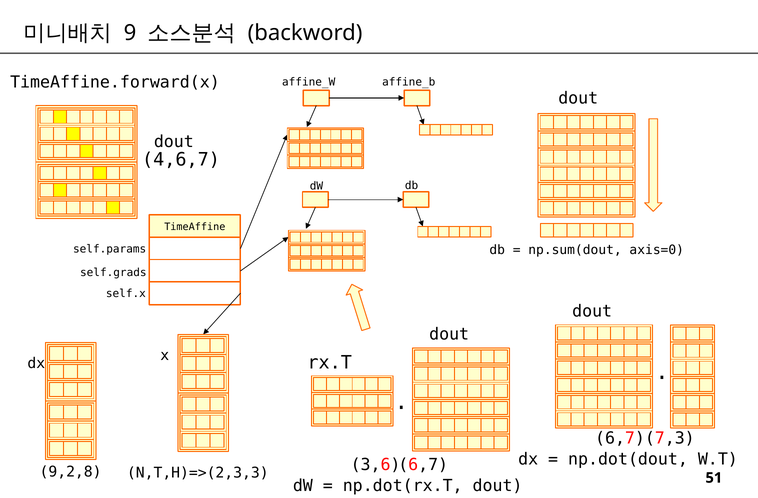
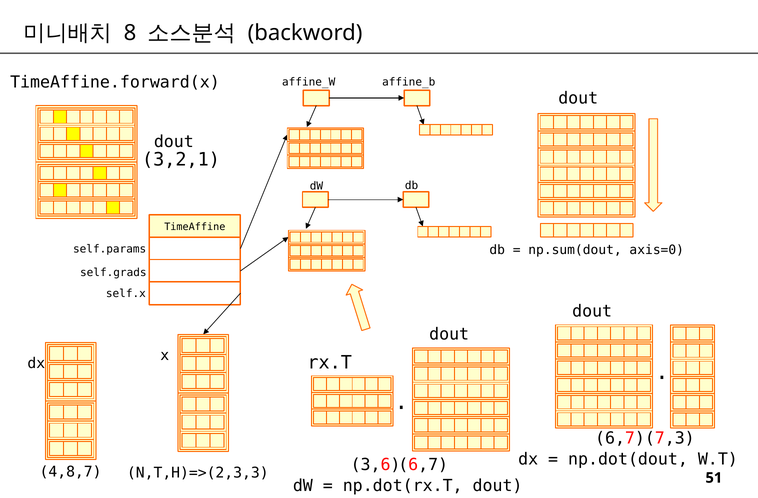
9: 9 -> 8
4,6,7: 4,6,7 -> 3,2,1
9,2,8: 9,2,8 -> 4,8,7
